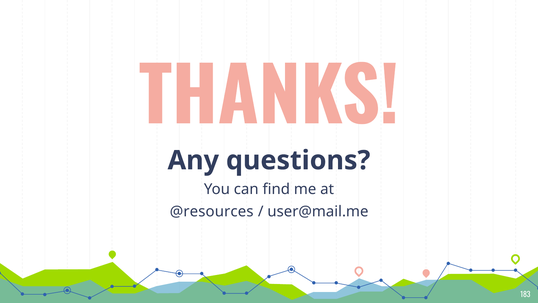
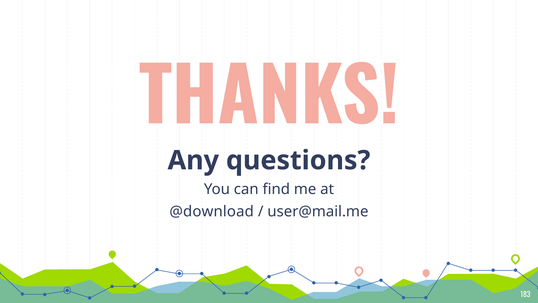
@resources: @resources -> @download
